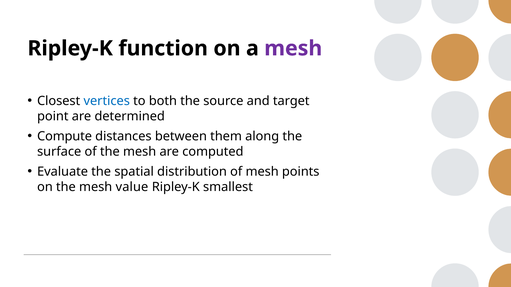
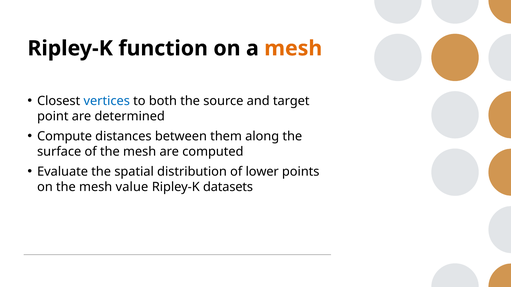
mesh at (293, 48) colour: purple -> orange
of mesh: mesh -> lower
smallest: smallest -> datasets
